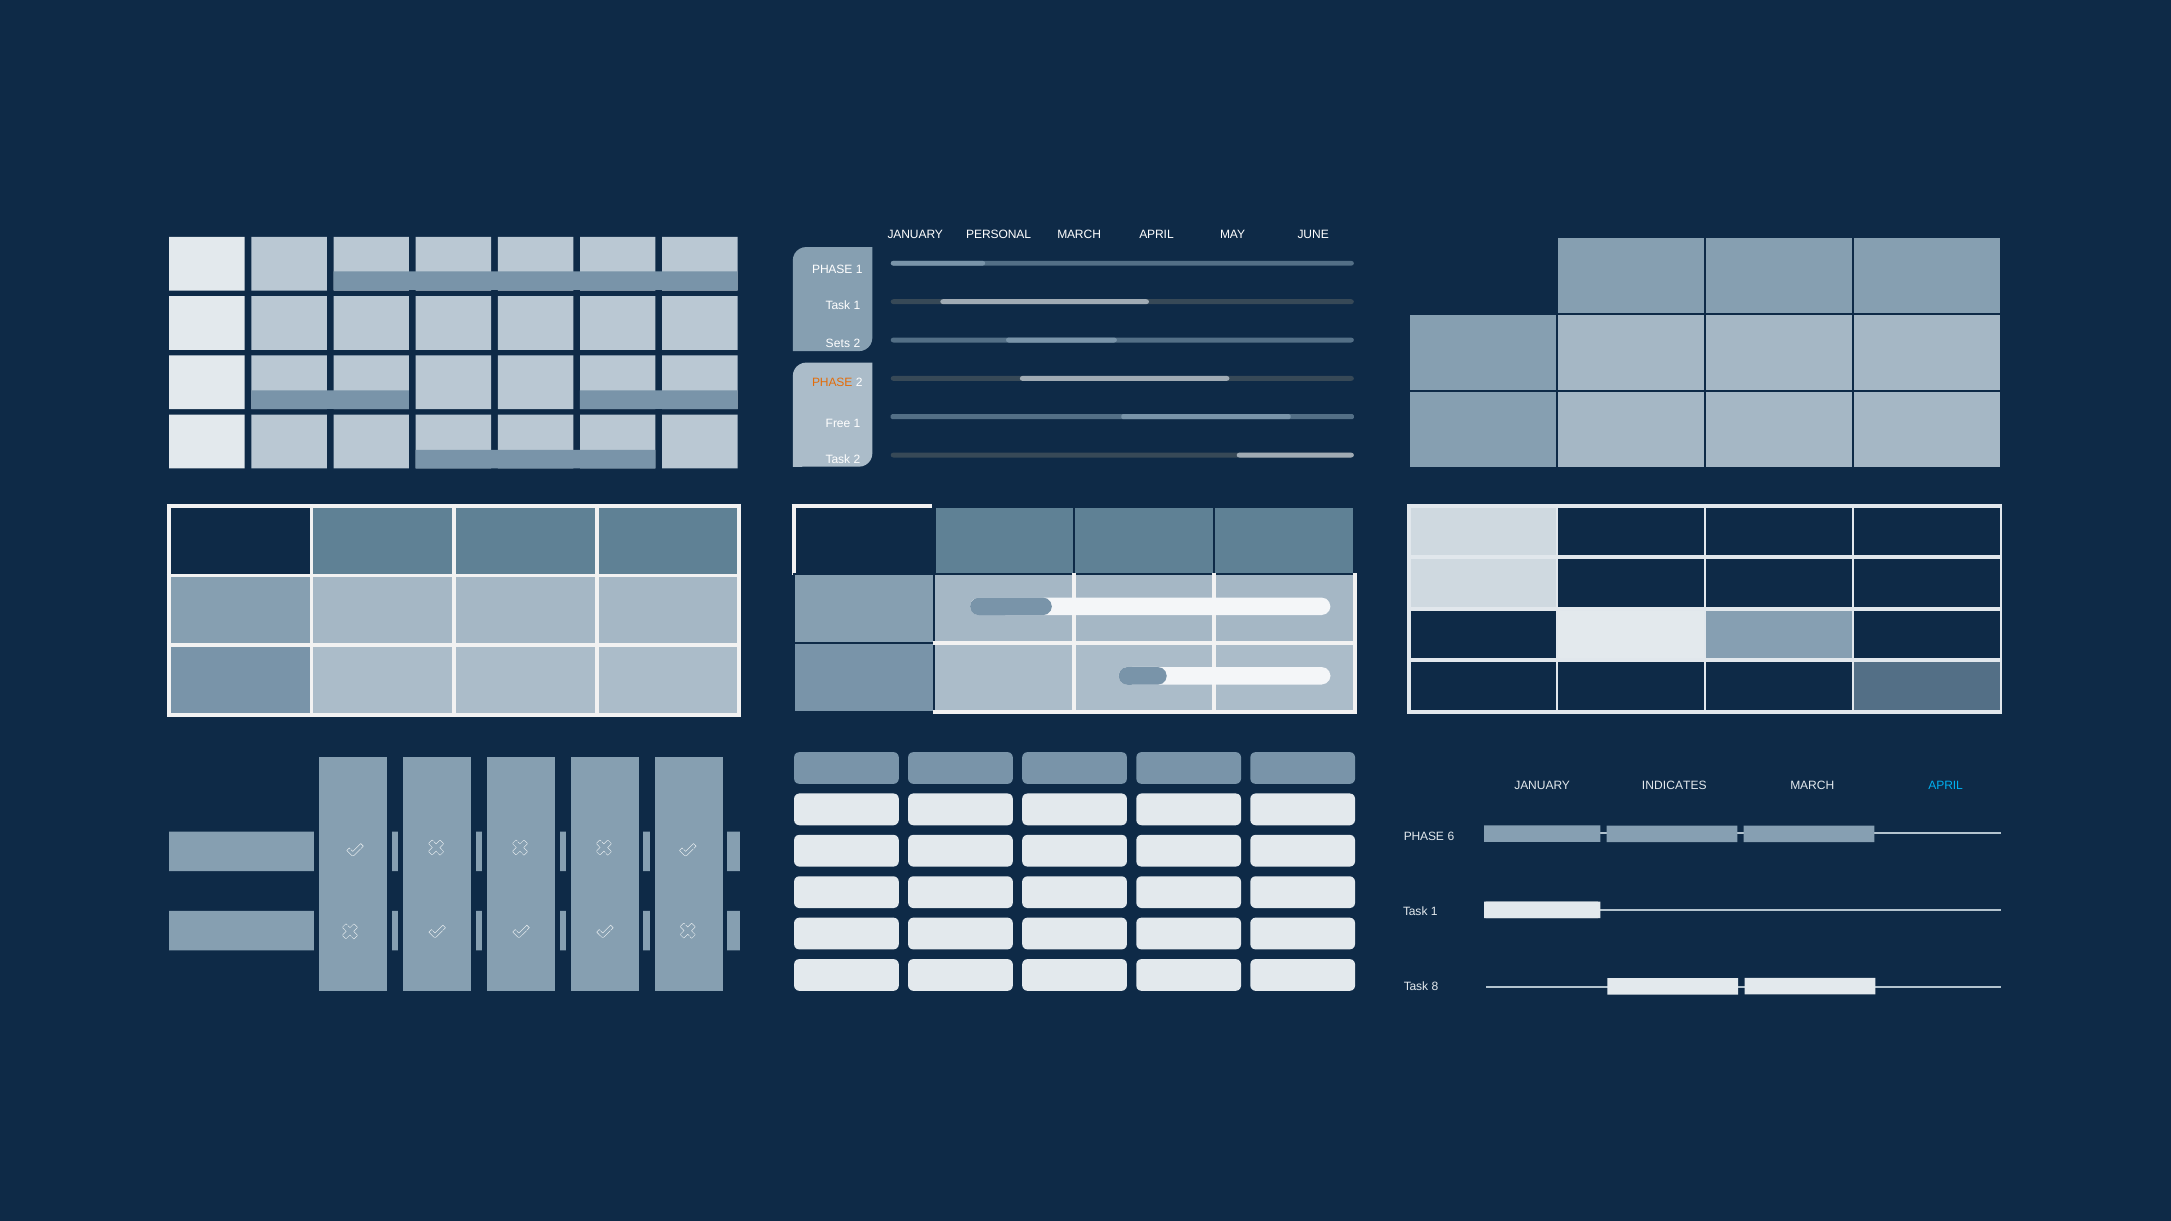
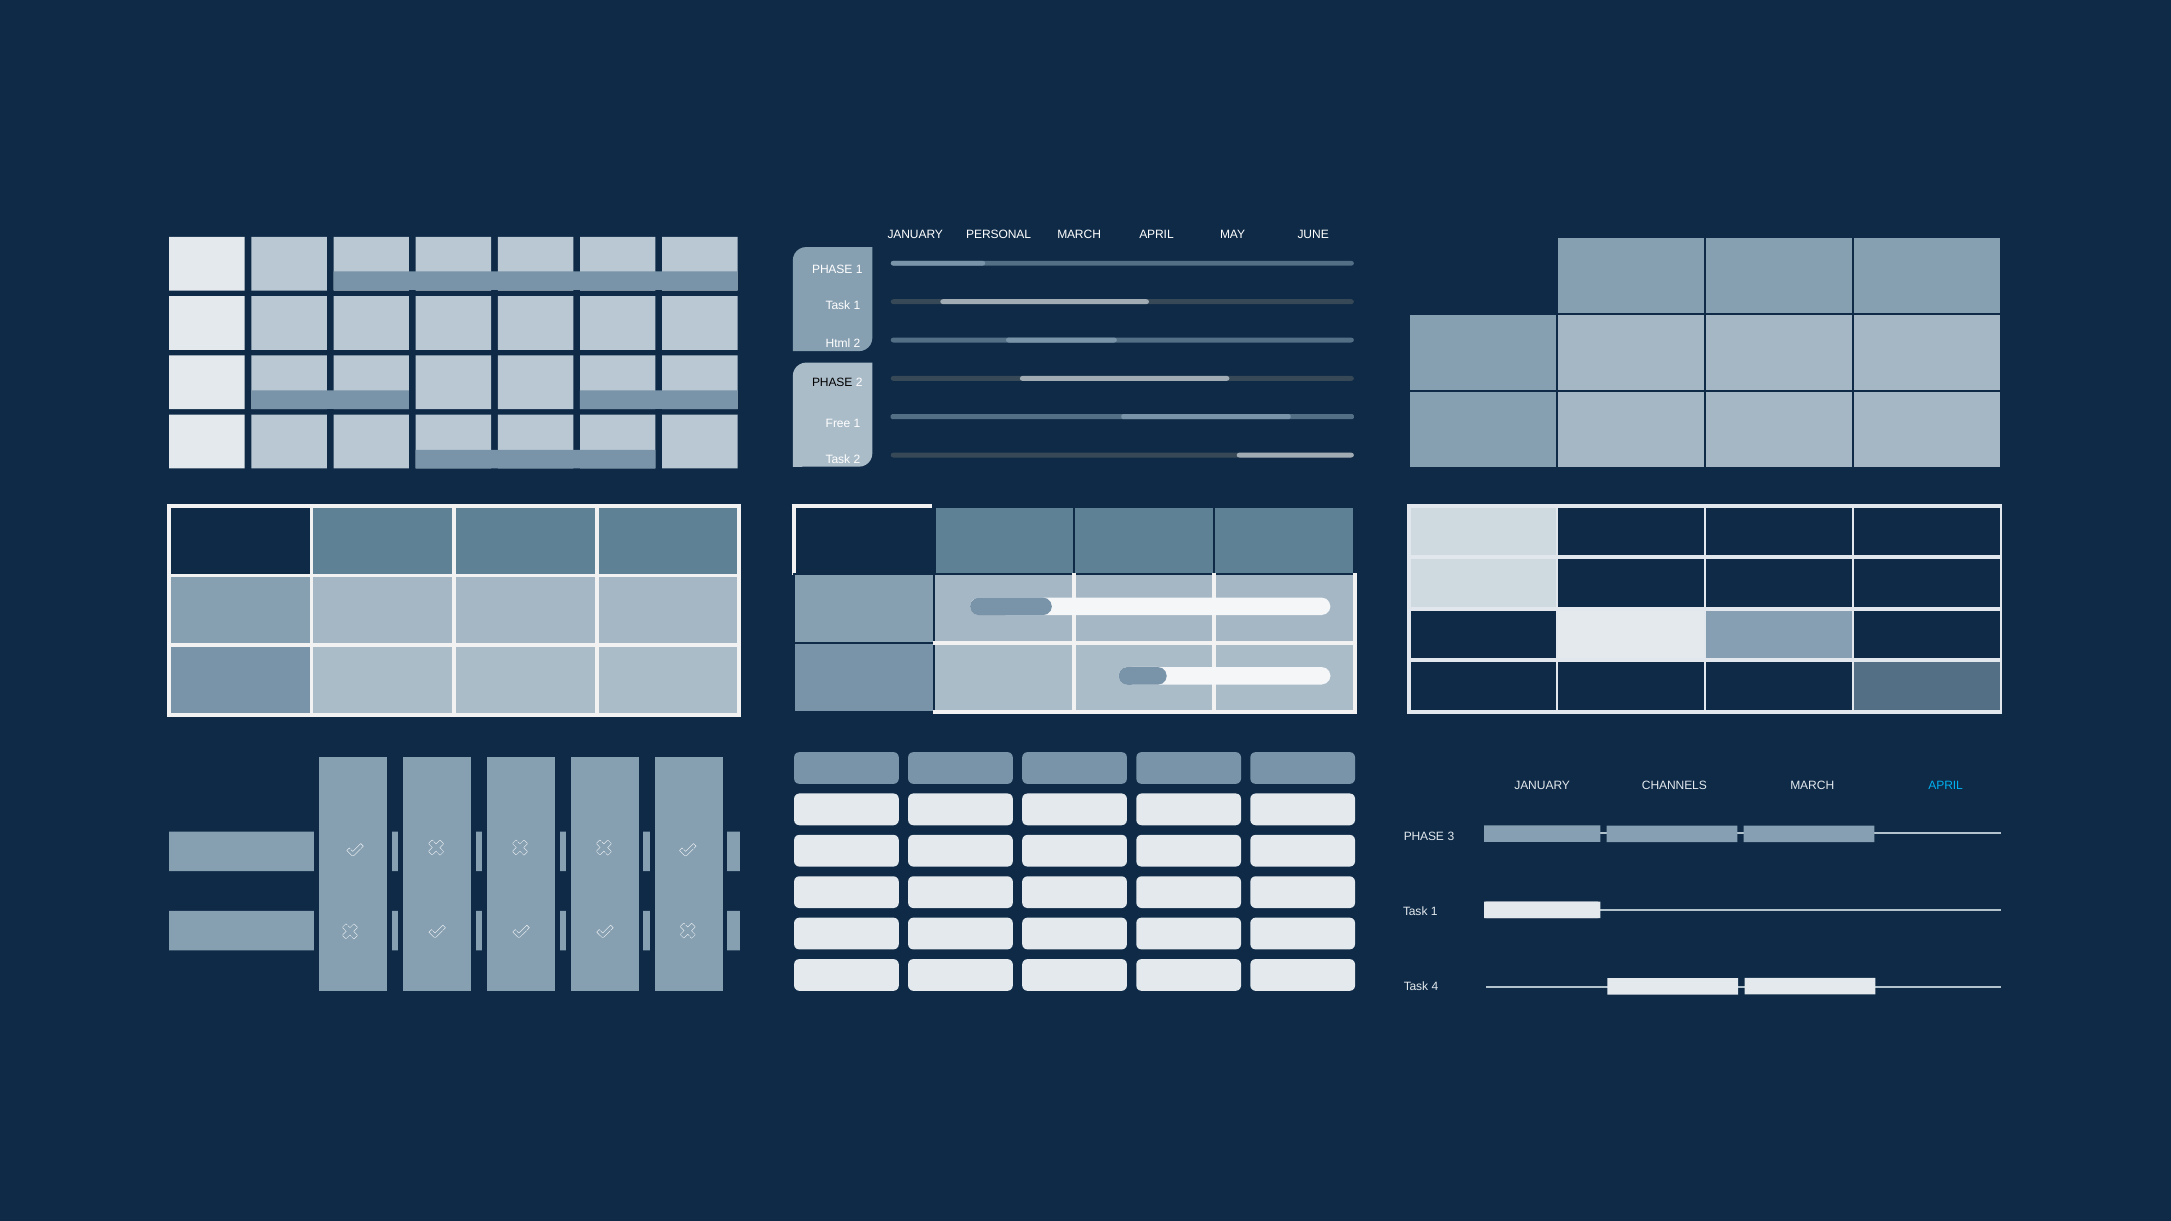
Sets: Sets -> Html
PHASE at (832, 383) colour: orange -> black
INDICATES: INDICATES -> CHANNELS
6: 6 -> 3
8: 8 -> 4
